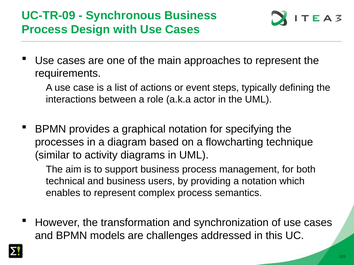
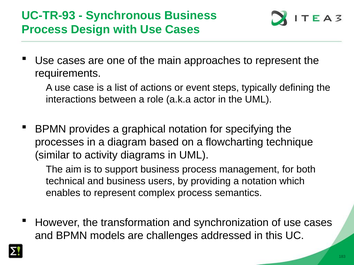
UC-TR-09: UC-TR-09 -> UC-TR-93
